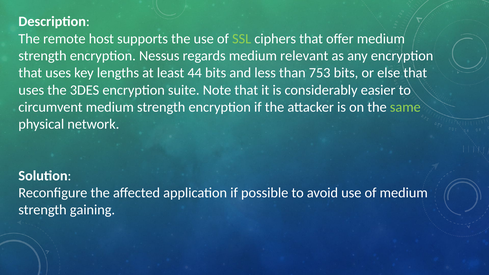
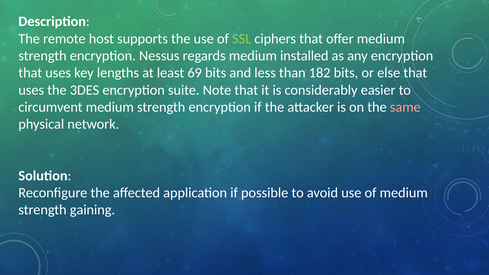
relevant: relevant -> installed
44: 44 -> 69
753: 753 -> 182
same colour: light green -> pink
